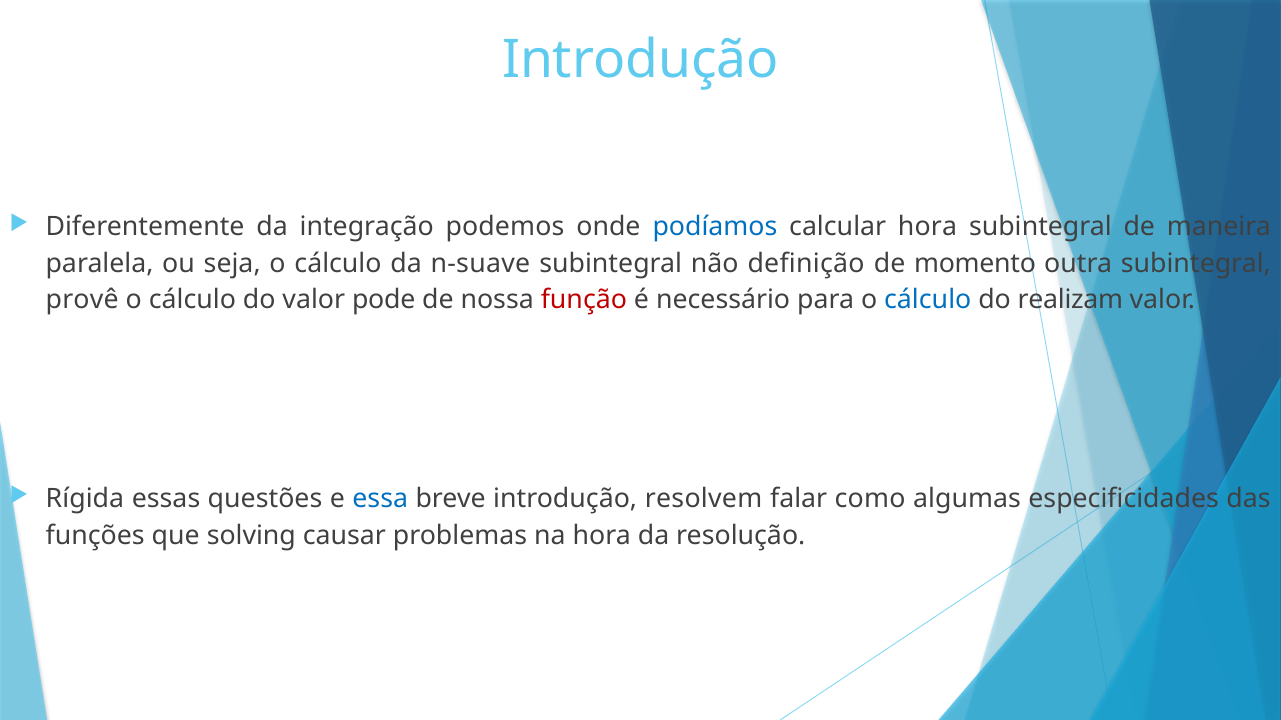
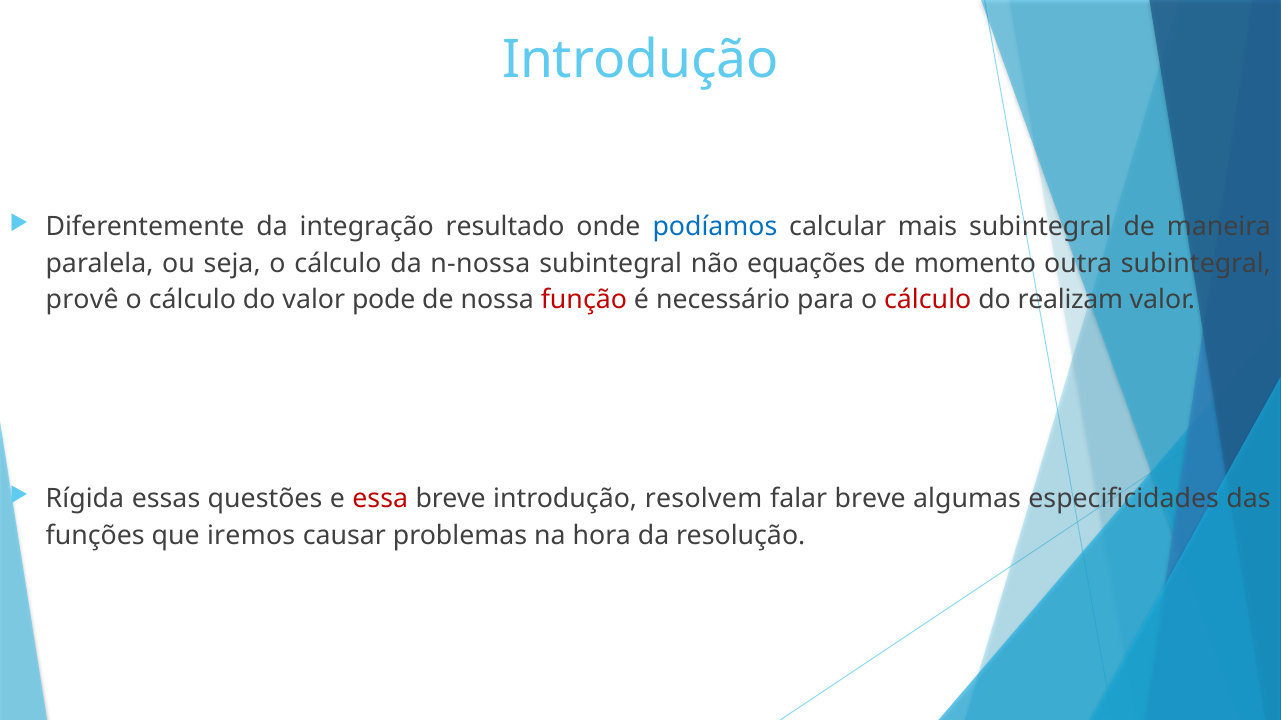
podemos: podemos -> resultado
calcular hora: hora -> mais
n-suave: n-suave -> n-nossa
definição: definição -> equações
cálculo at (928, 300) colour: blue -> red
essa colour: blue -> red
falar como: como -> breve
solving: solving -> iremos
